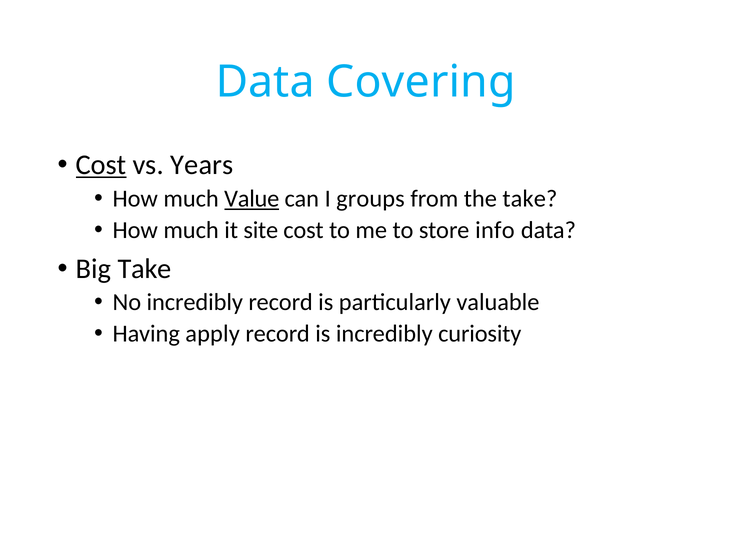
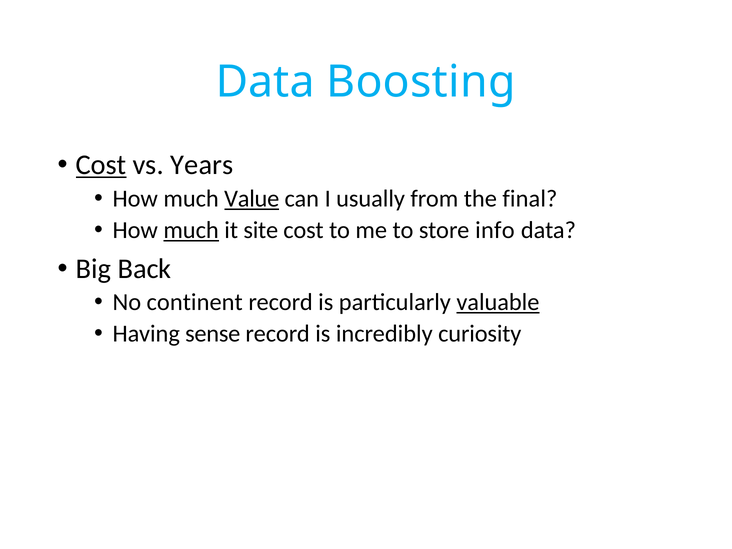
Covering: Covering -> Boosting
groups: groups -> usually
the take: take -> final
much at (191, 230) underline: none -> present
Big Take: Take -> Back
No incredibly: incredibly -> continent
valuable underline: none -> present
apply: apply -> sense
